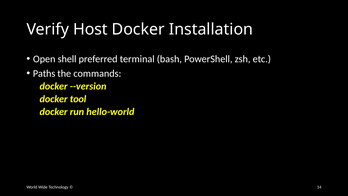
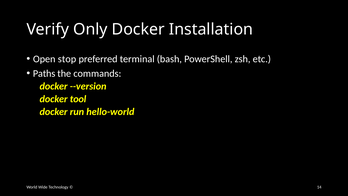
Host: Host -> Only
shell: shell -> stop
